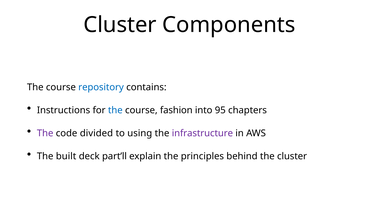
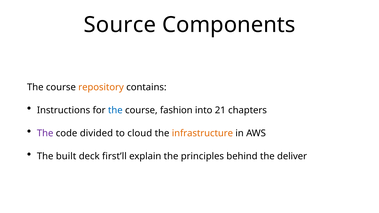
Cluster at (120, 25): Cluster -> Source
repository colour: blue -> orange
95: 95 -> 21
using: using -> cloud
infrastructure colour: purple -> orange
part’ll: part’ll -> first’ll
the cluster: cluster -> deliver
